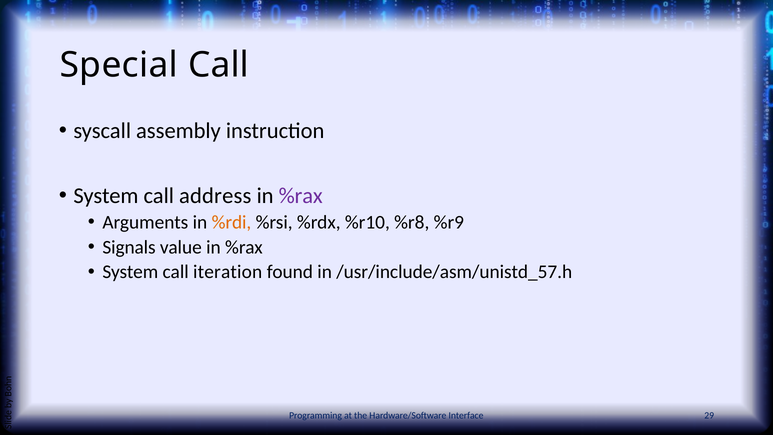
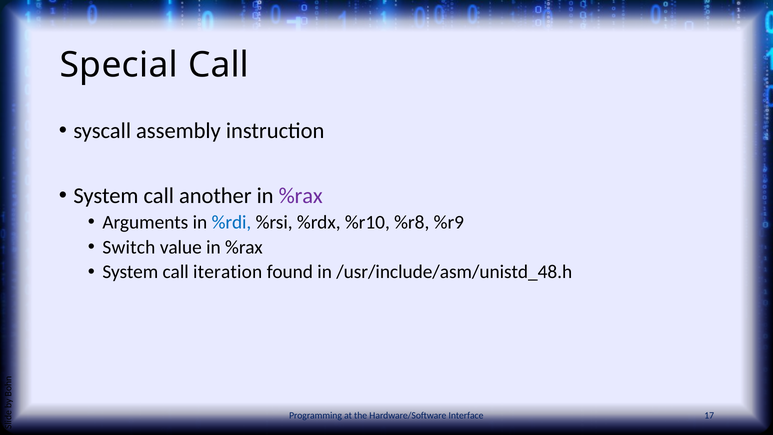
address: address -> another
%rdi colour: orange -> blue
Signals: Signals -> Switch
/usr/include/asm/unistd_57.h: /usr/include/asm/unistd_57.h -> /usr/include/asm/unistd_48.h
29: 29 -> 17
